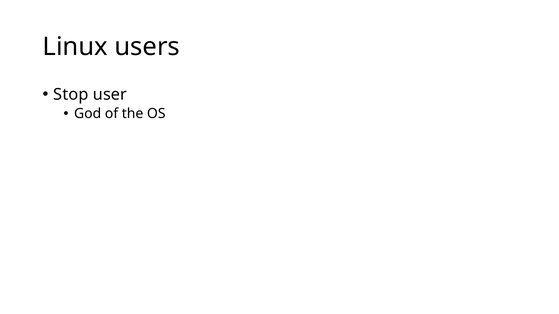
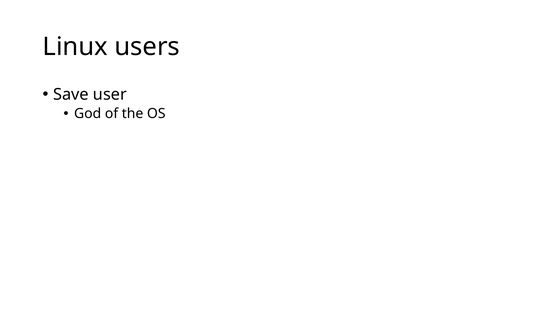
Stop: Stop -> Save
